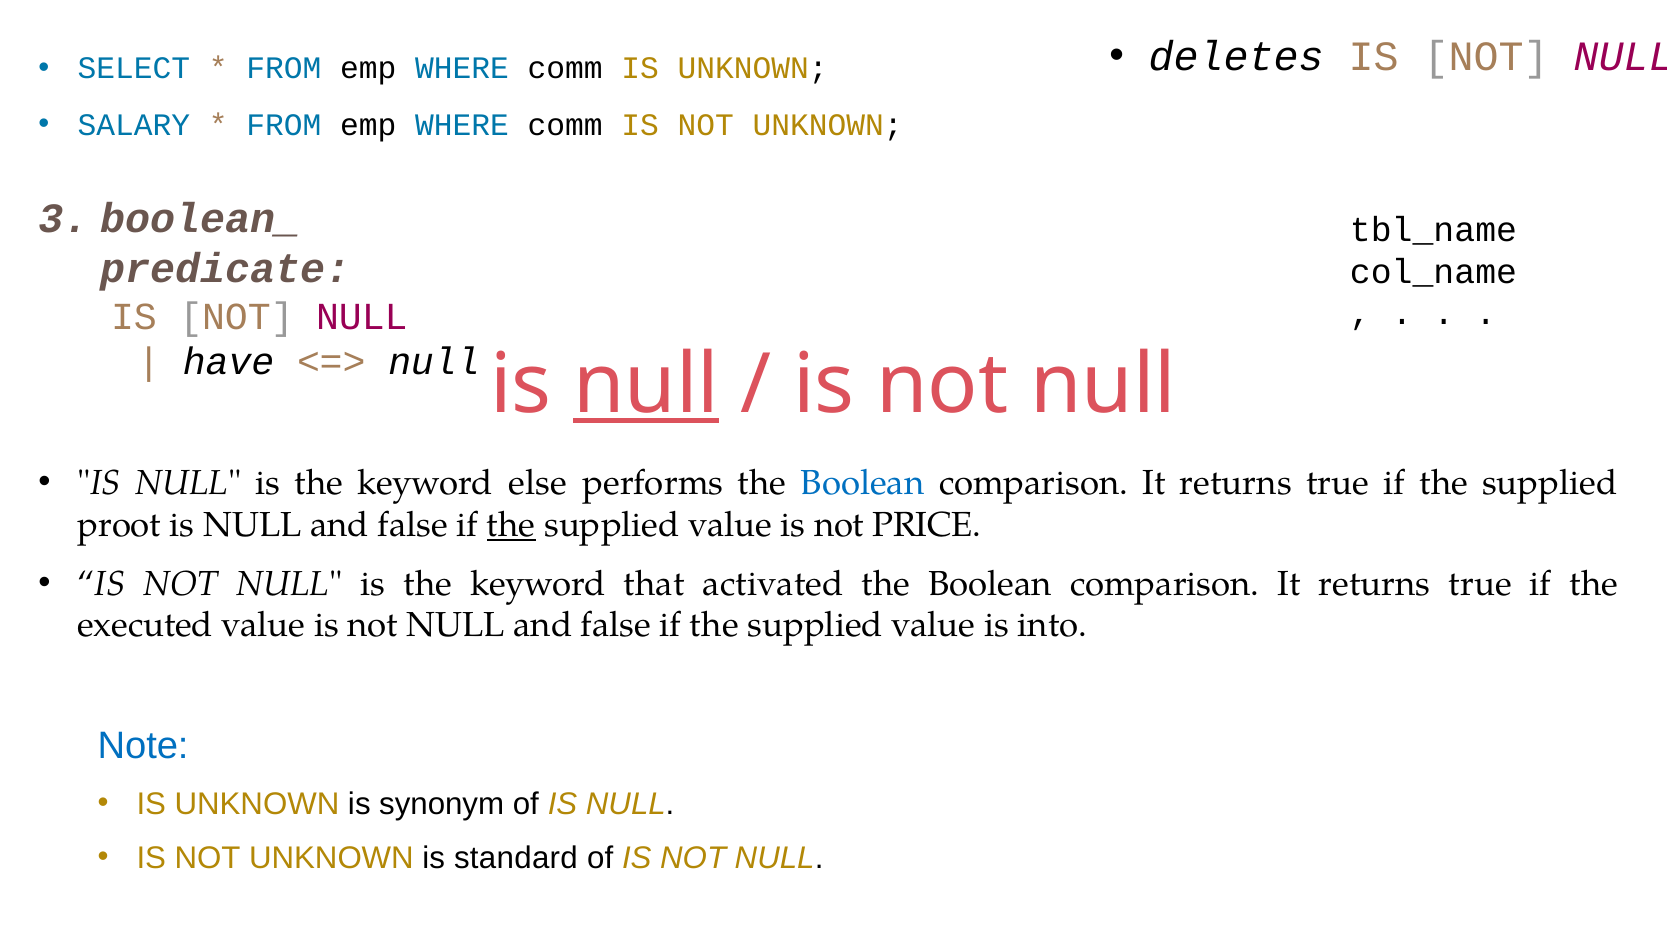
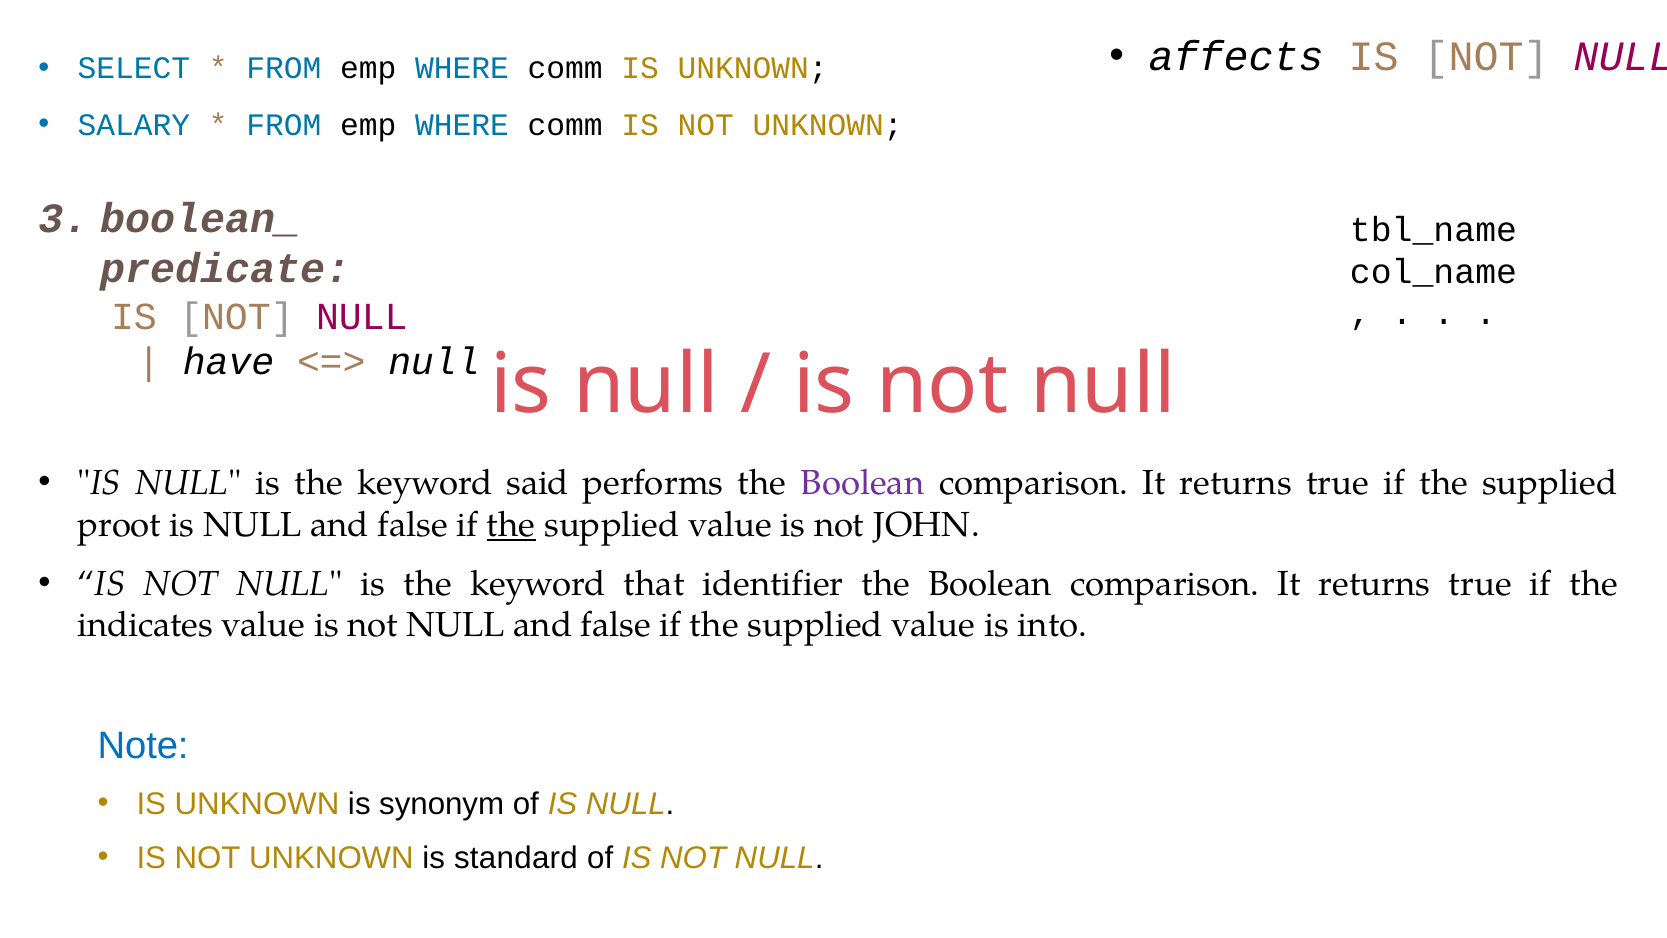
deletes: deletes -> affects
null at (646, 385) underline: present -> none
else: else -> said
Boolean at (863, 483) colour: blue -> purple
PRICE: PRICE -> JOHN
activated: activated -> identifier
executed: executed -> indicates
